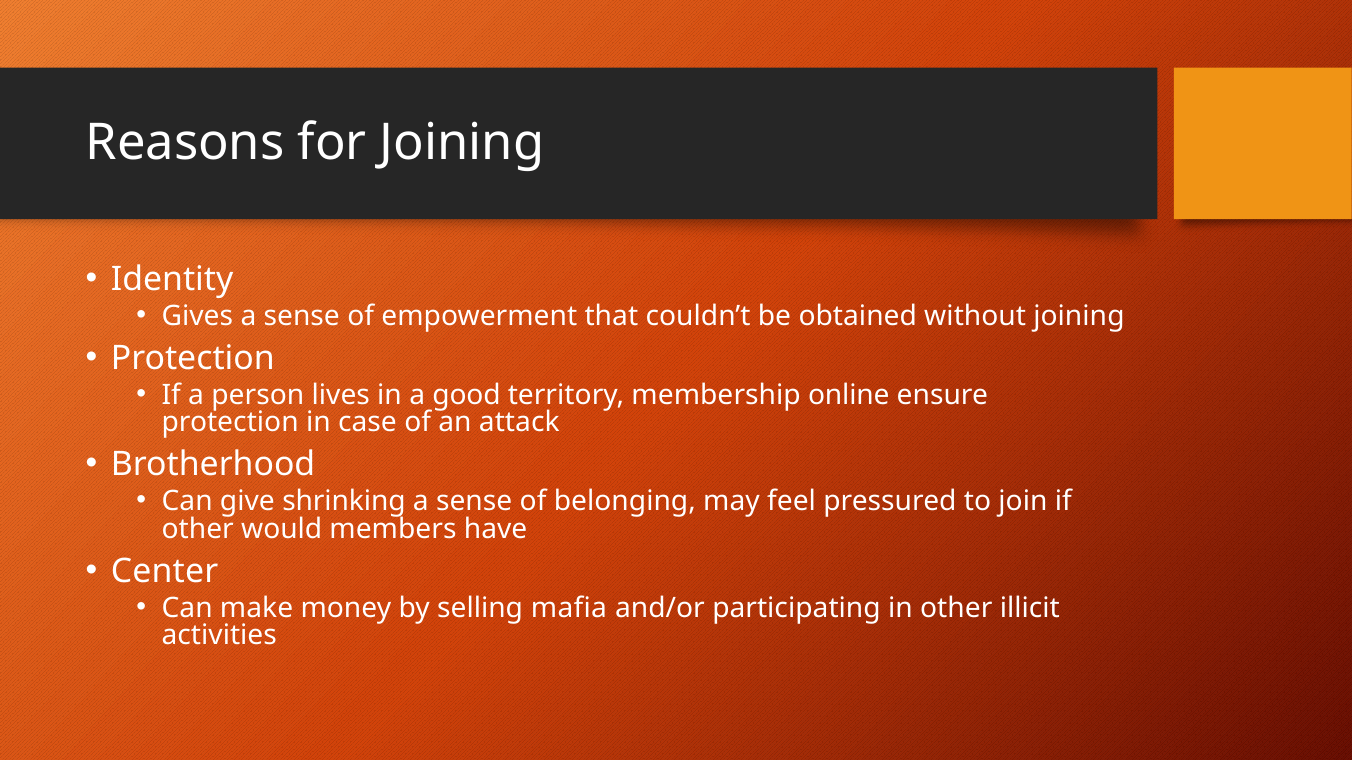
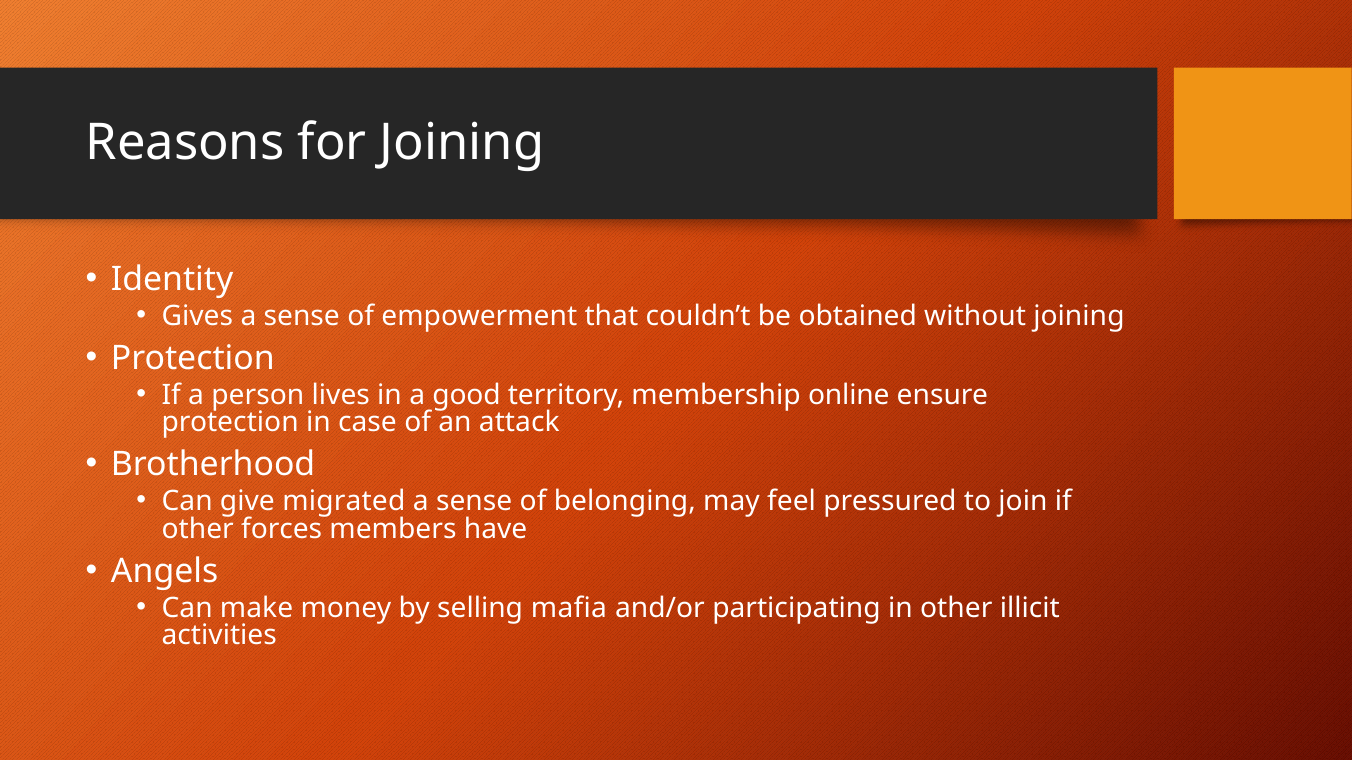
shrinking: shrinking -> migrated
would: would -> forces
Center: Center -> Angels
